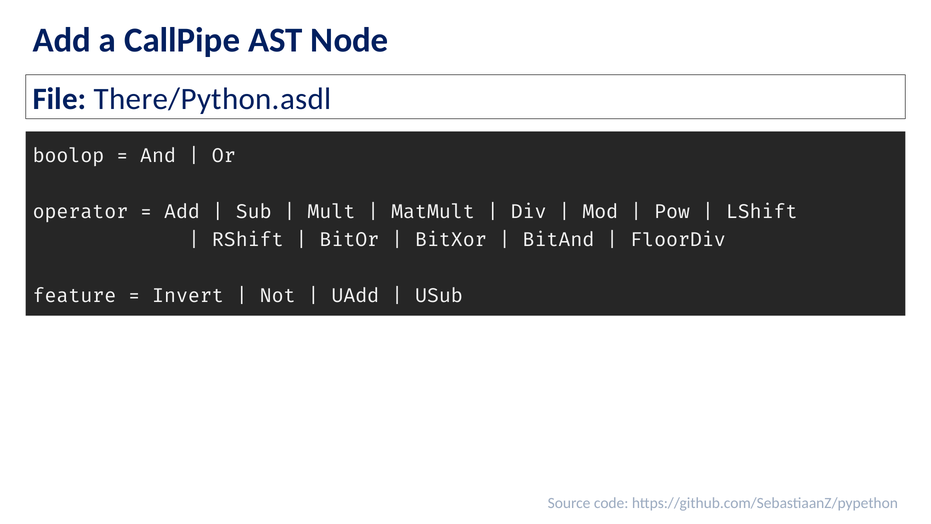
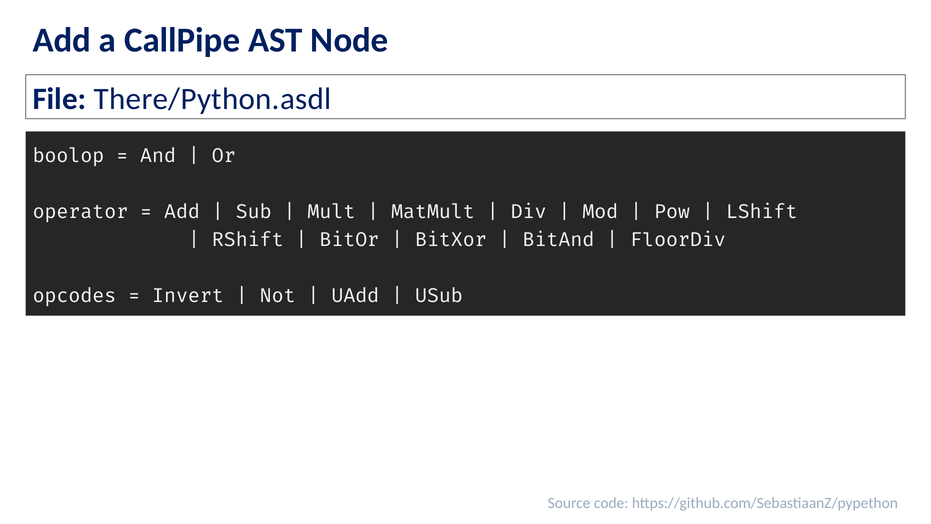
feature: feature -> opcodes
